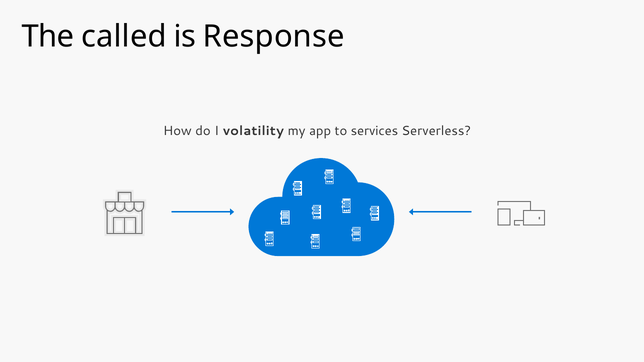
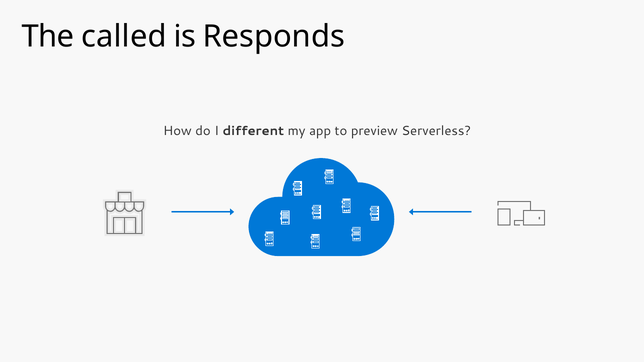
Response: Response -> Responds
volatility: volatility -> different
services: services -> preview
